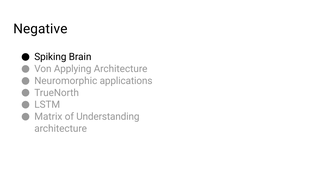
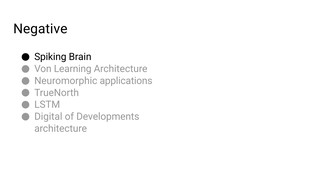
Applying: Applying -> Learning
Matrix: Matrix -> Digital
Understanding: Understanding -> Developments
